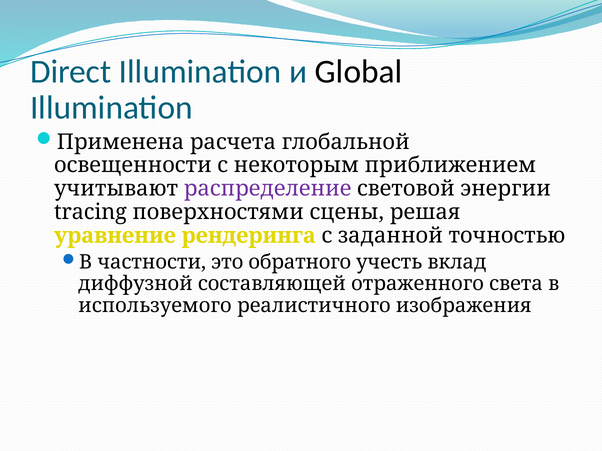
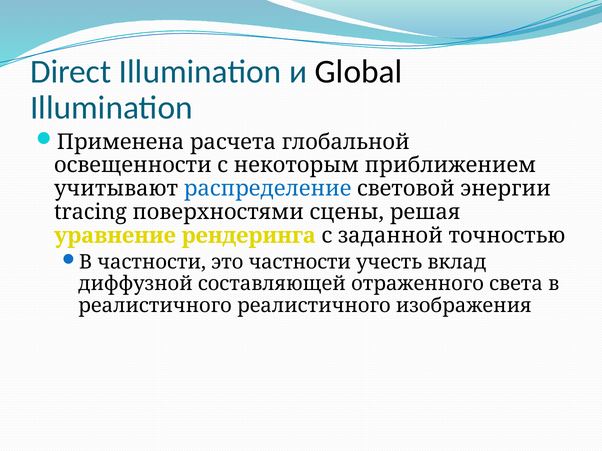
распределение colour: purple -> blue
это обратного: обратного -> частности
используемого at (155, 306): используемого -> реалистичного
